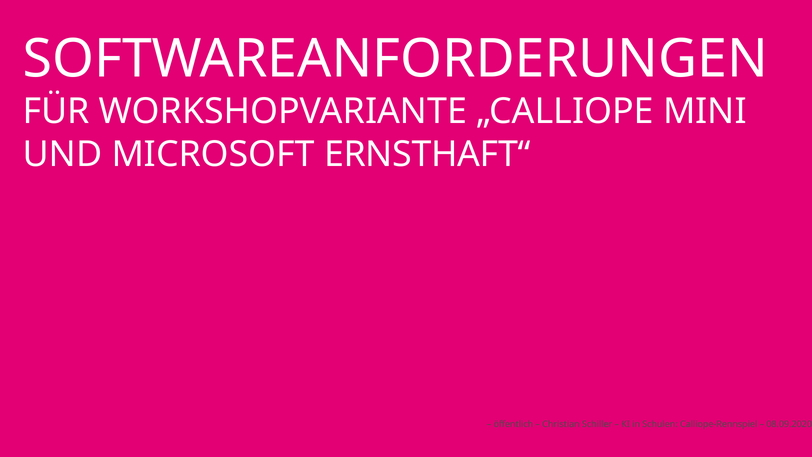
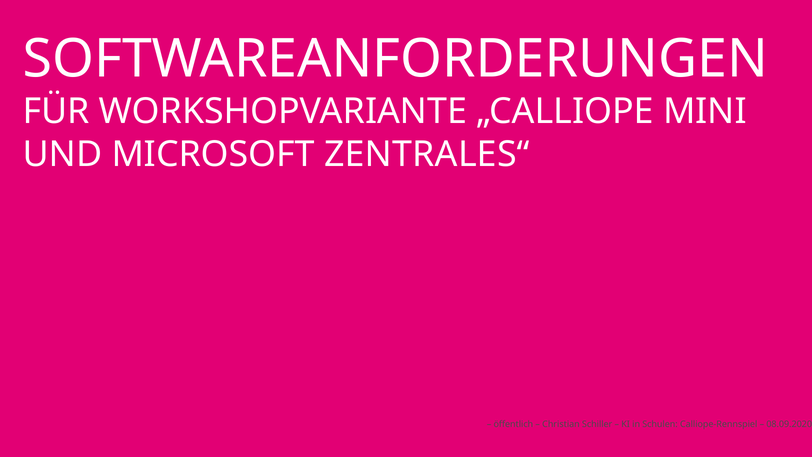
ERNSTHAFT“: ERNSTHAFT“ -> ZENTRALES“
